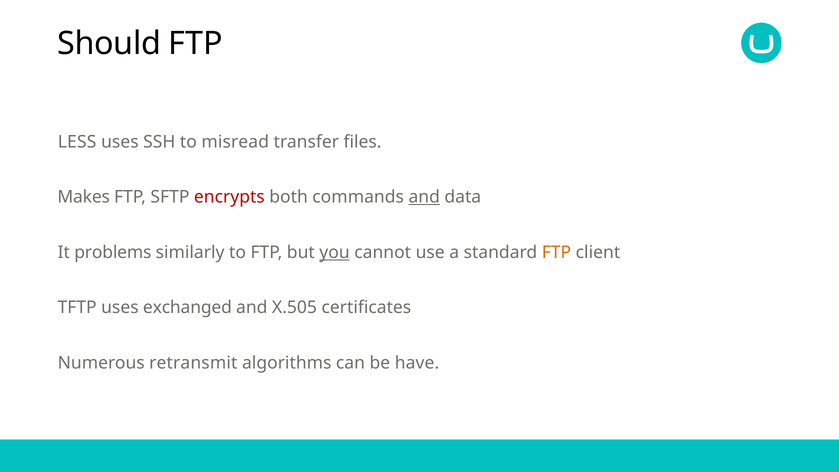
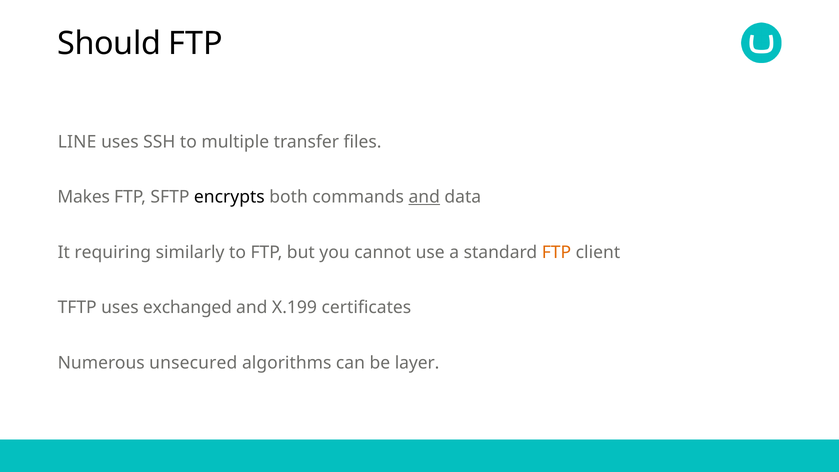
LESS: LESS -> LINE
misread: misread -> multiple
encrypts colour: red -> black
problems: problems -> requiring
you underline: present -> none
X.505: X.505 -> X.199
retransmit: retransmit -> unsecured
have: have -> layer
